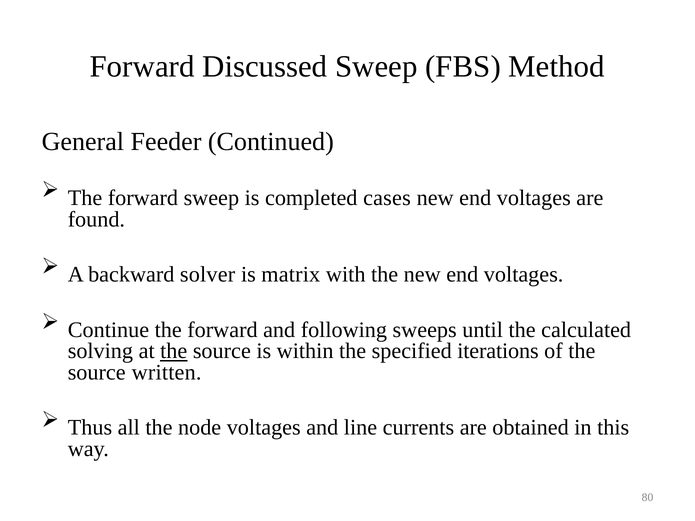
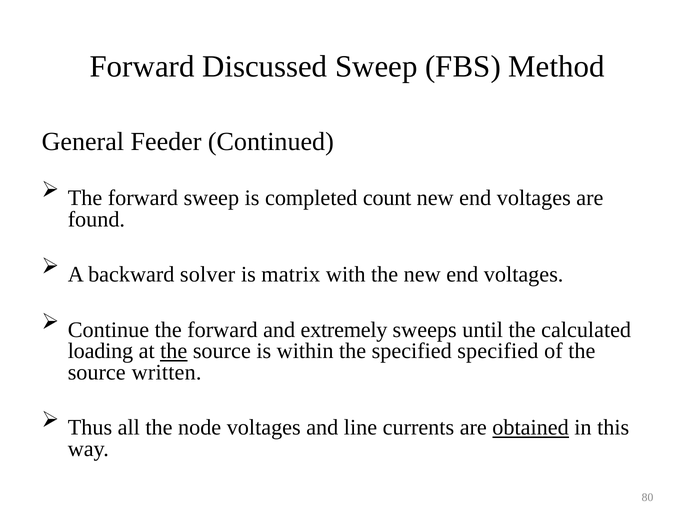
cases: cases -> count
following: following -> extremely
solving: solving -> loading
specified iterations: iterations -> specified
obtained underline: none -> present
